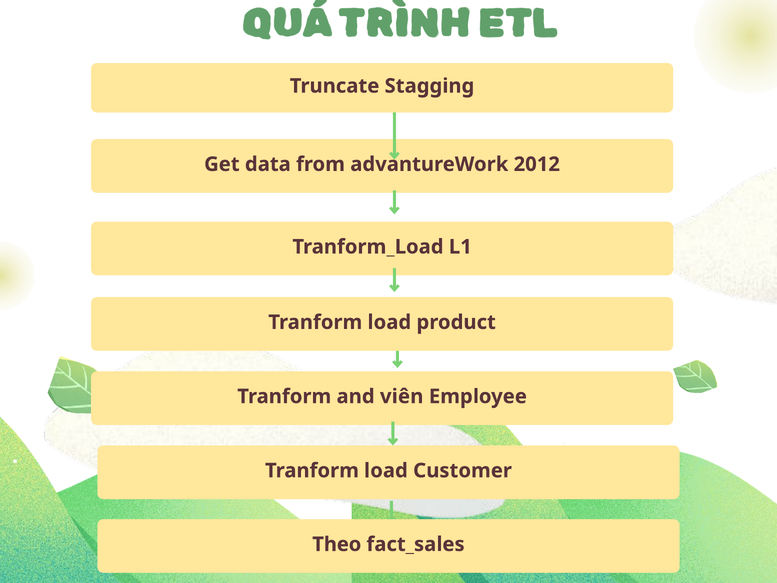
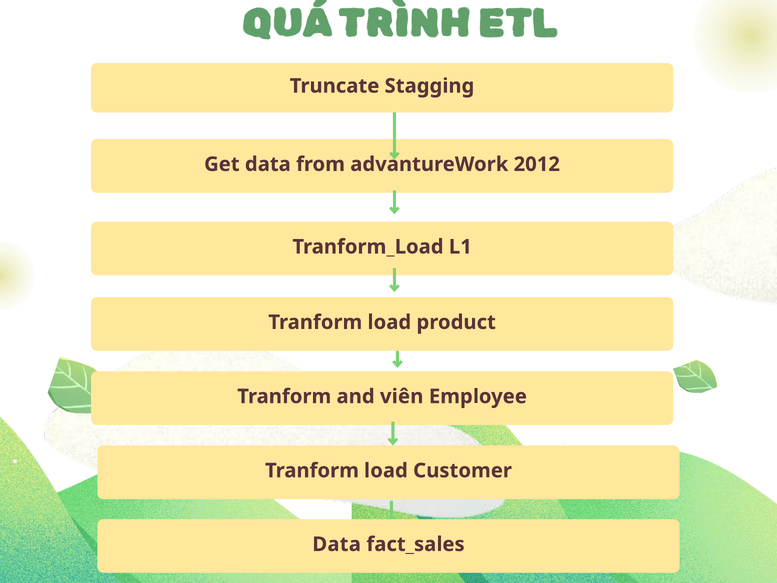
Theo at (337, 544): Theo -> Data
